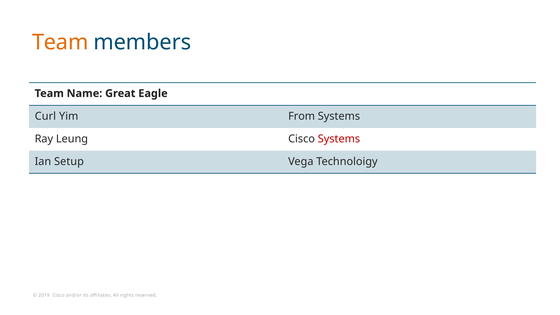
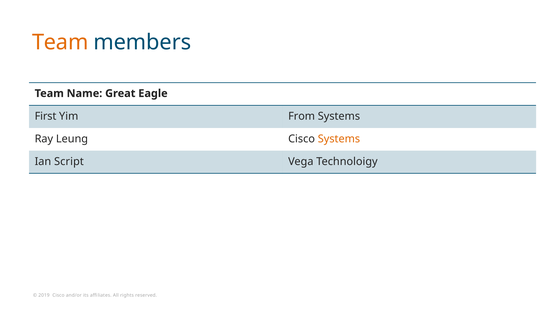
Curl: Curl -> First
Systems at (339, 139) colour: red -> orange
Setup: Setup -> Script
